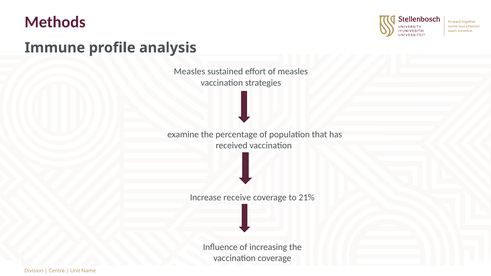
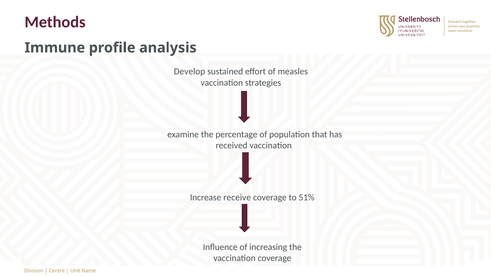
Measles at (189, 72): Measles -> Develop
21%: 21% -> 51%
